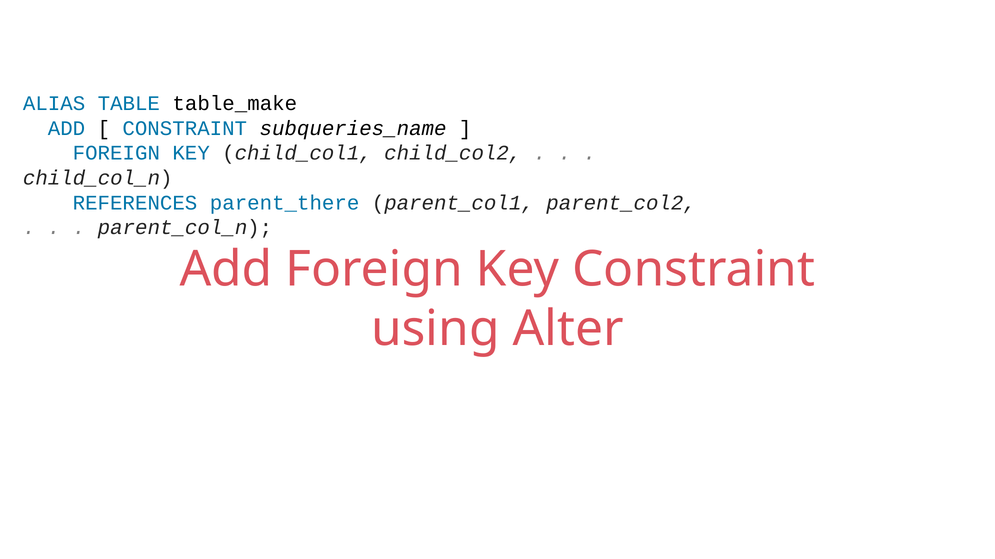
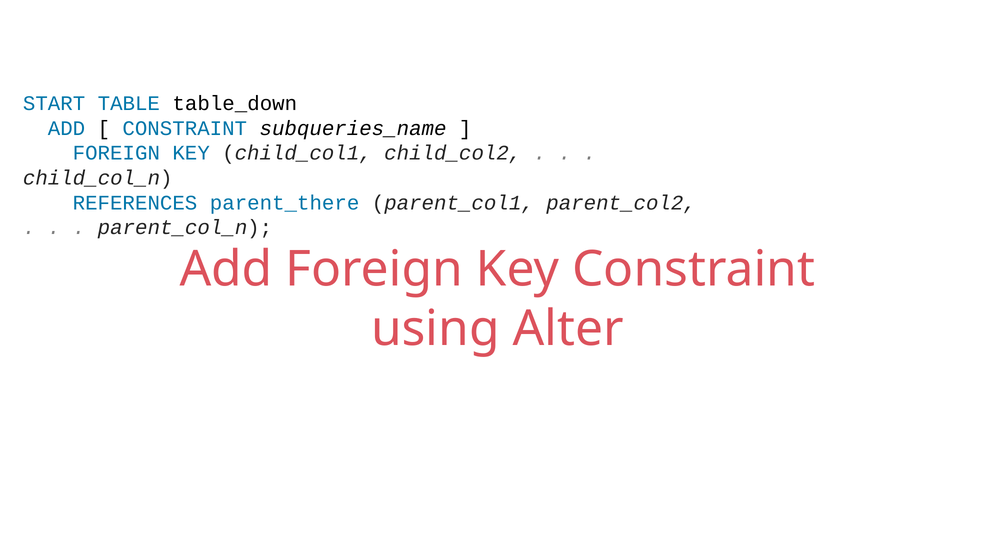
ALIAS: ALIAS -> START
table_make: table_make -> table_down
